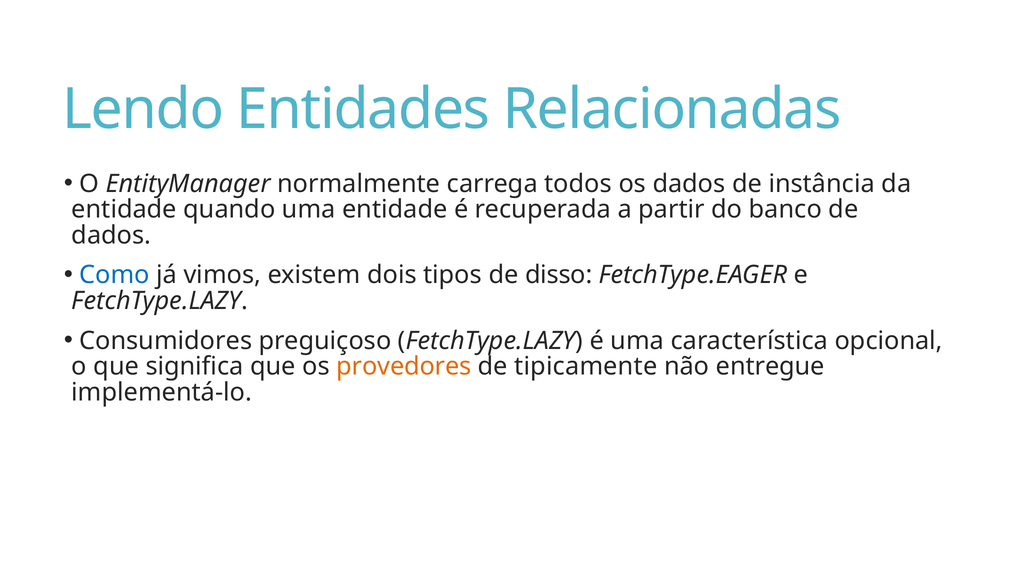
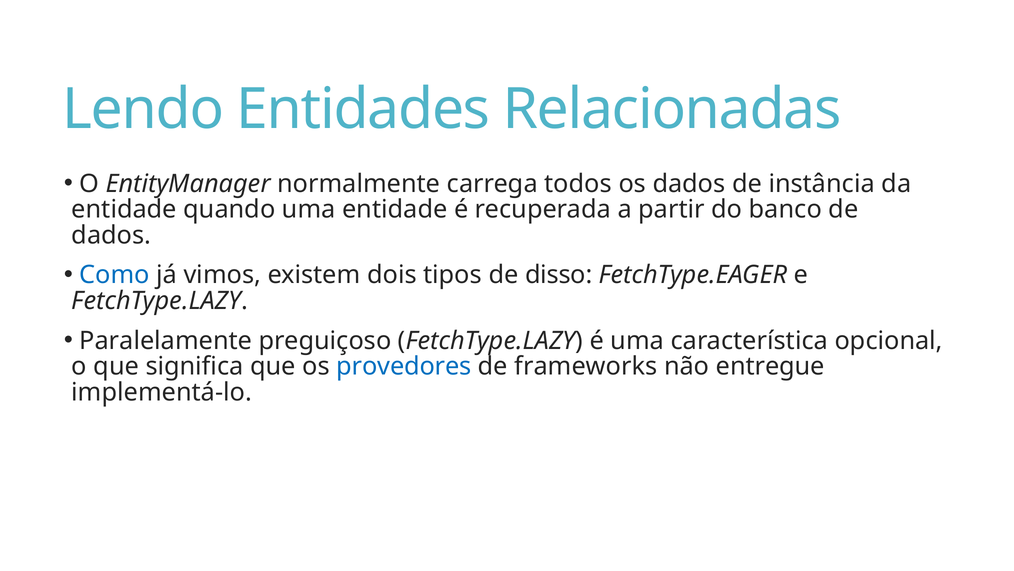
Consumidores: Consumidores -> Paralelamente
provedores colour: orange -> blue
tipicamente: tipicamente -> frameworks
